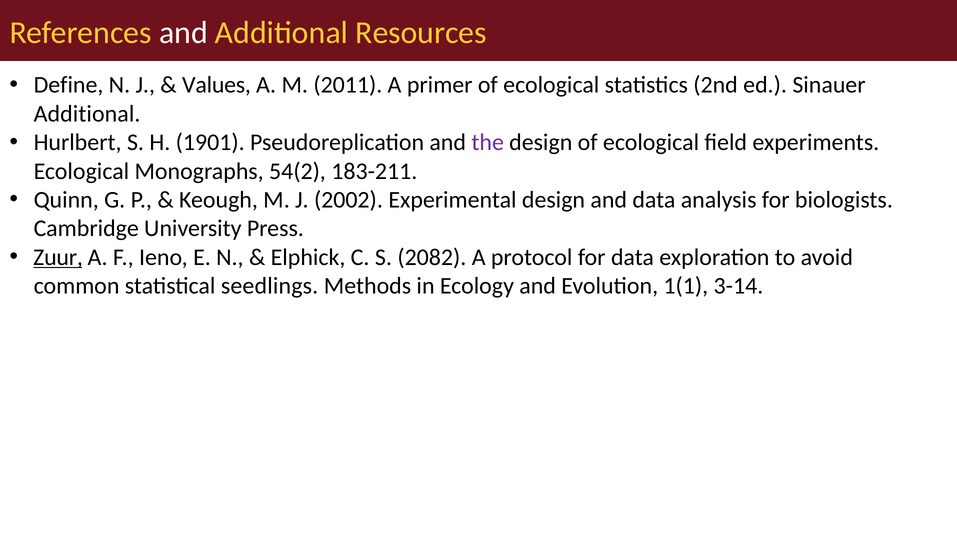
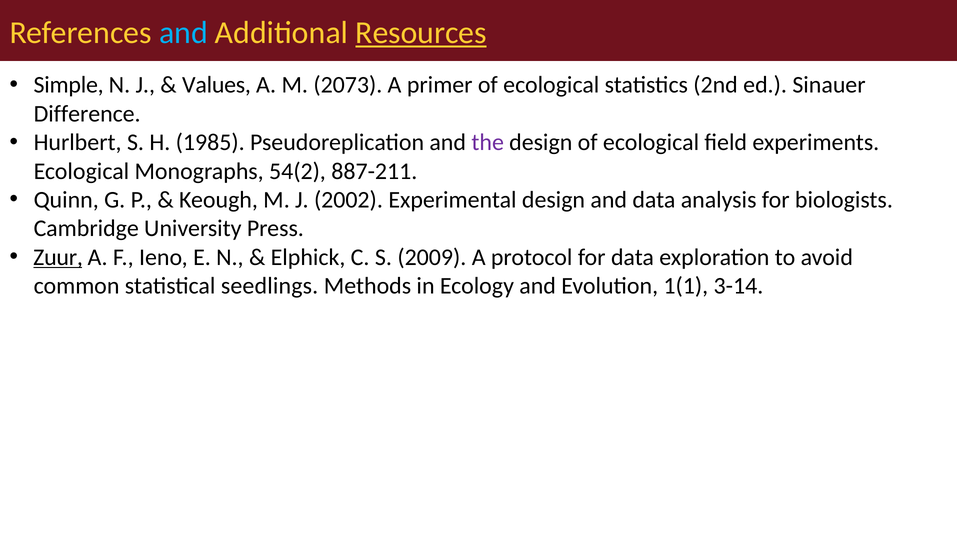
and at (183, 33) colour: white -> light blue
Resources underline: none -> present
Define: Define -> Simple
2011: 2011 -> 2073
Additional at (87, 114): Additional -> Difference
1901: 1901 -> 1985
183-211: 183-211 -> 887-211
2082: 2082 -> 2009
